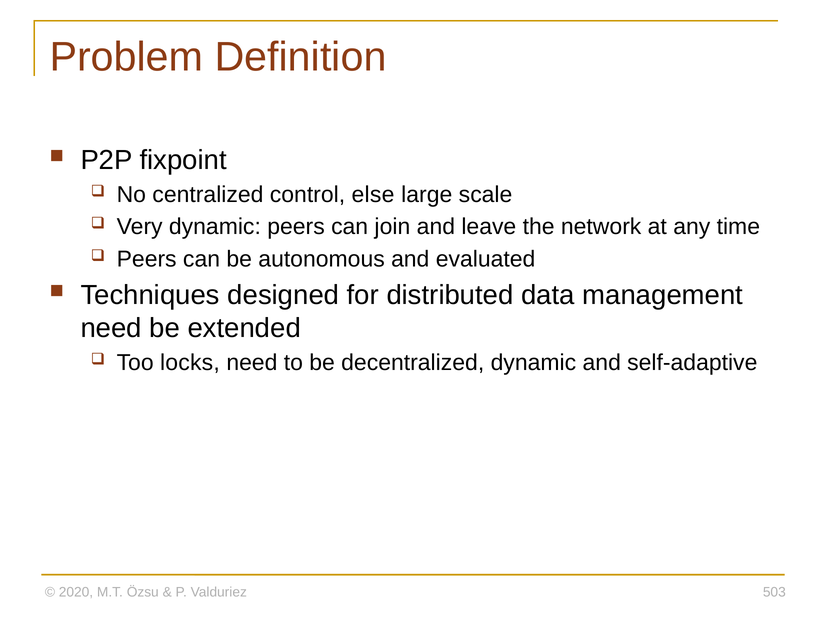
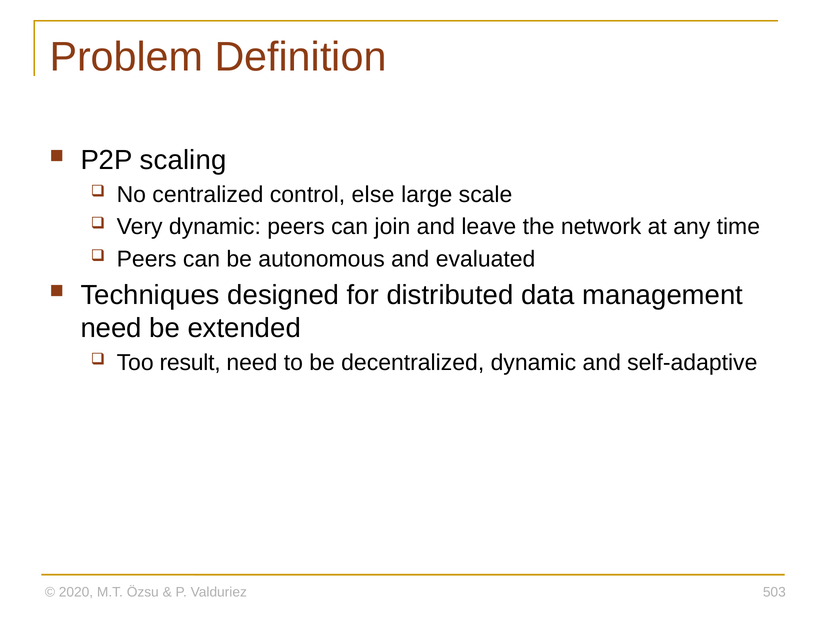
fixpoint: fixpoint -> scaling
locks: locks -> result
